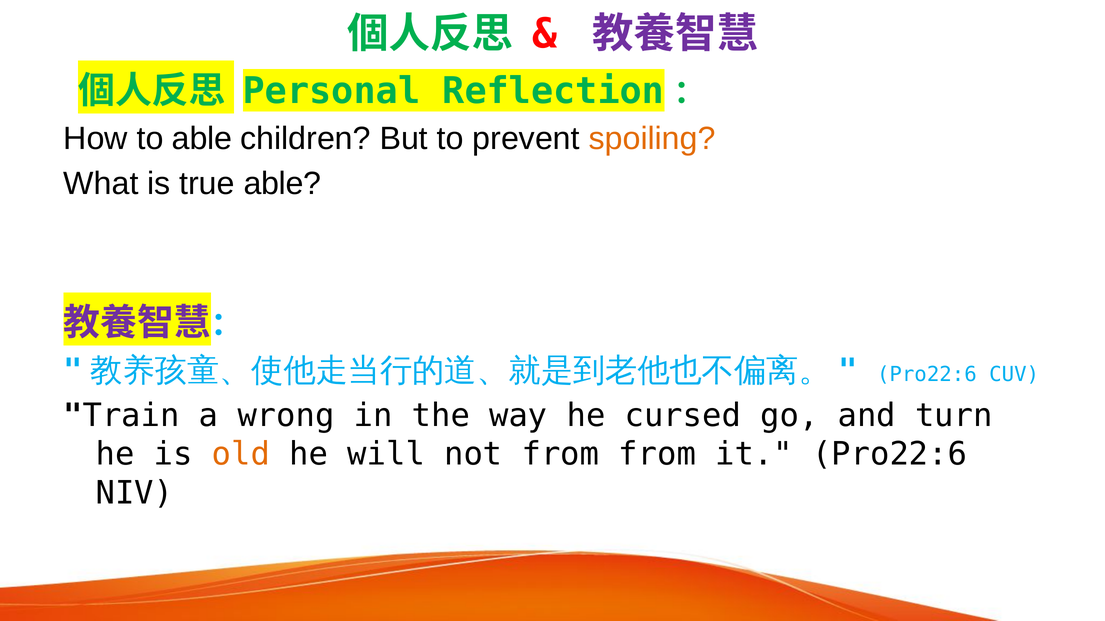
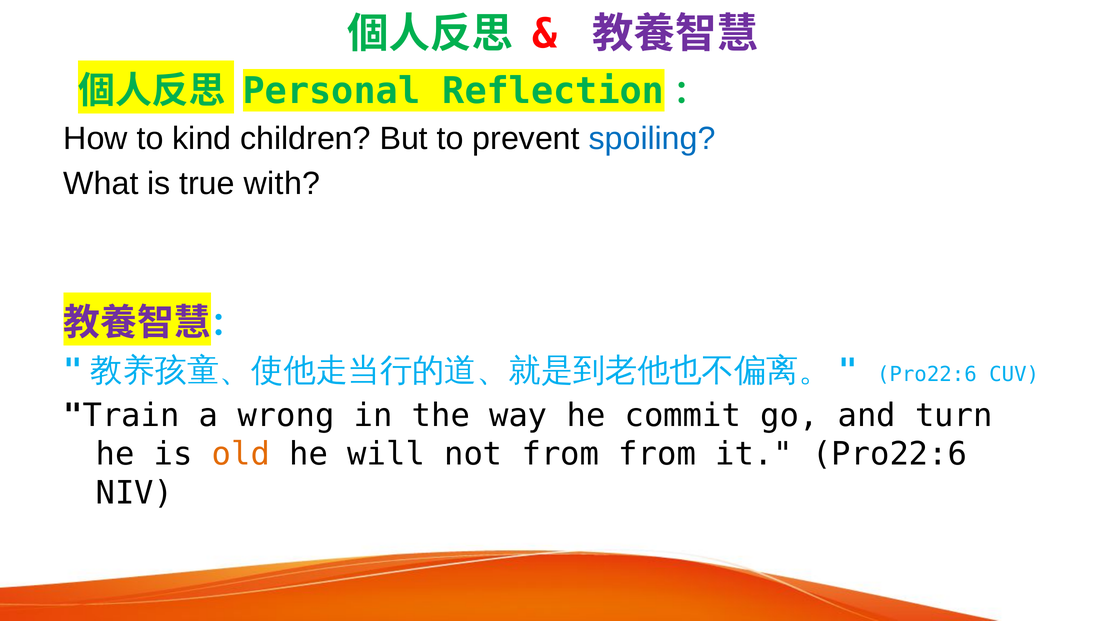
to able: able -> kind
spoiling colour: orange -> blue
true able: able -> with
cursed: cursed -> commit
